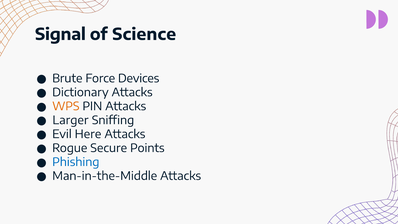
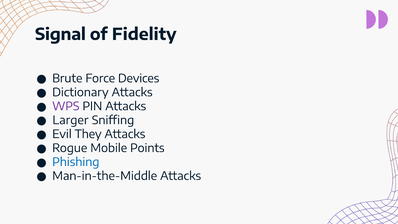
Science: Science -> Fidelity
WPS colour: orange -> purple
Here: Here -> They
Secure: Secure -> Mobile
